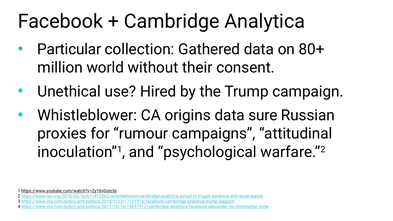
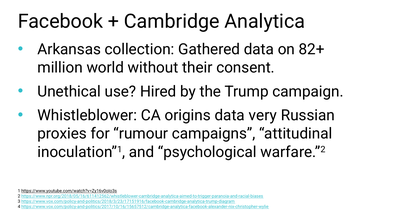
Particular: Particular -> Arkansas
80+: 80+ -> 82+
sure: sure -> very
